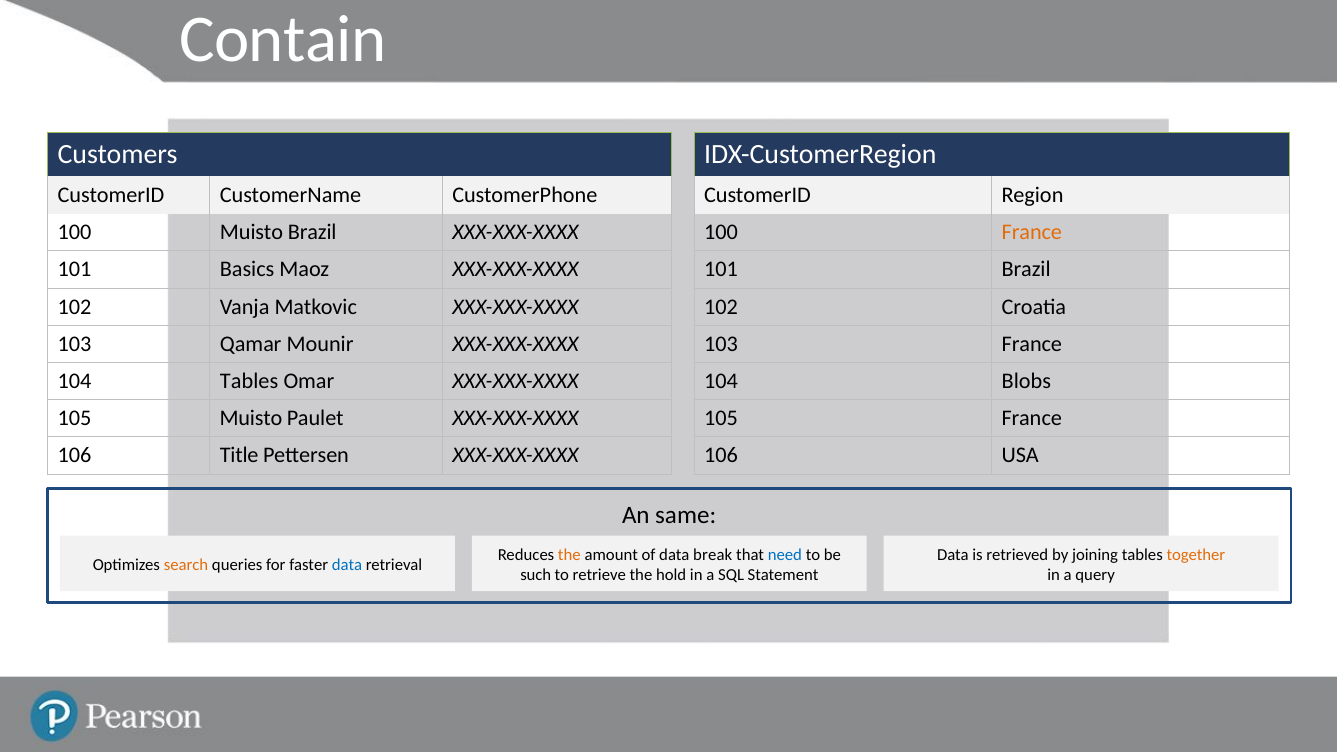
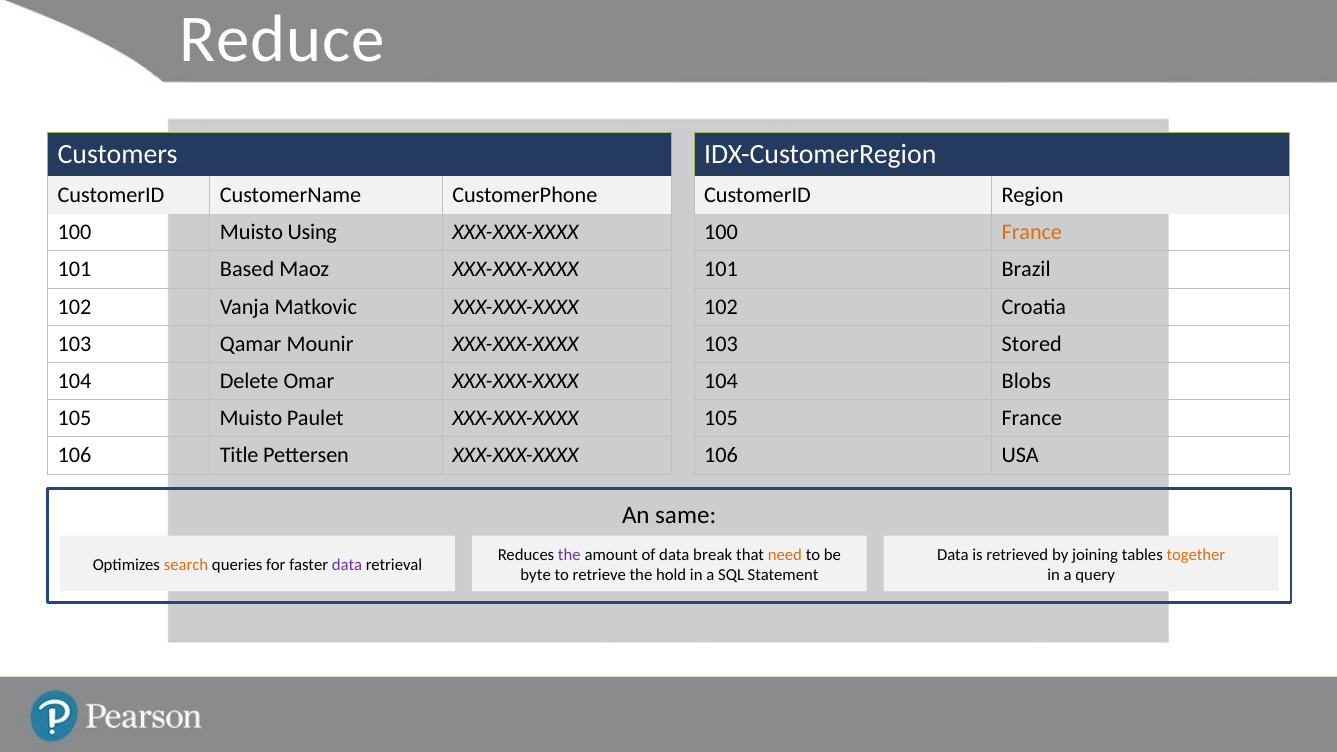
Contain: Contain -> Reduce
Muisto Brazil: Brazil -> Using
Basics: Basics -> Based
103 France: France -> Stored
104 Tables: Tables -> Delete
the at (569, 555) colour: orange -> purple
need colour: blue -> orange
data at (347, 565) colour: blue -> purple
such: such -> byte
